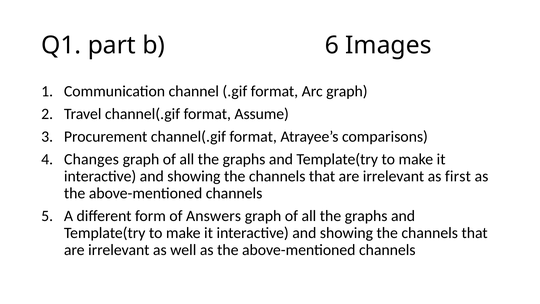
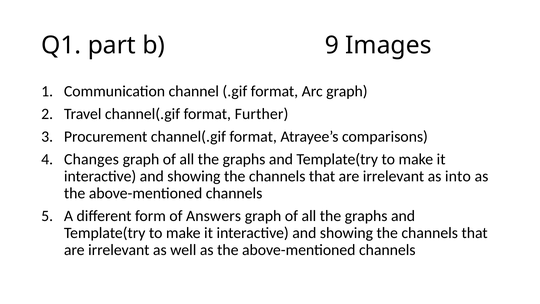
6: 6 -> 9
Assume: Assume -> Further
first: first -> into
